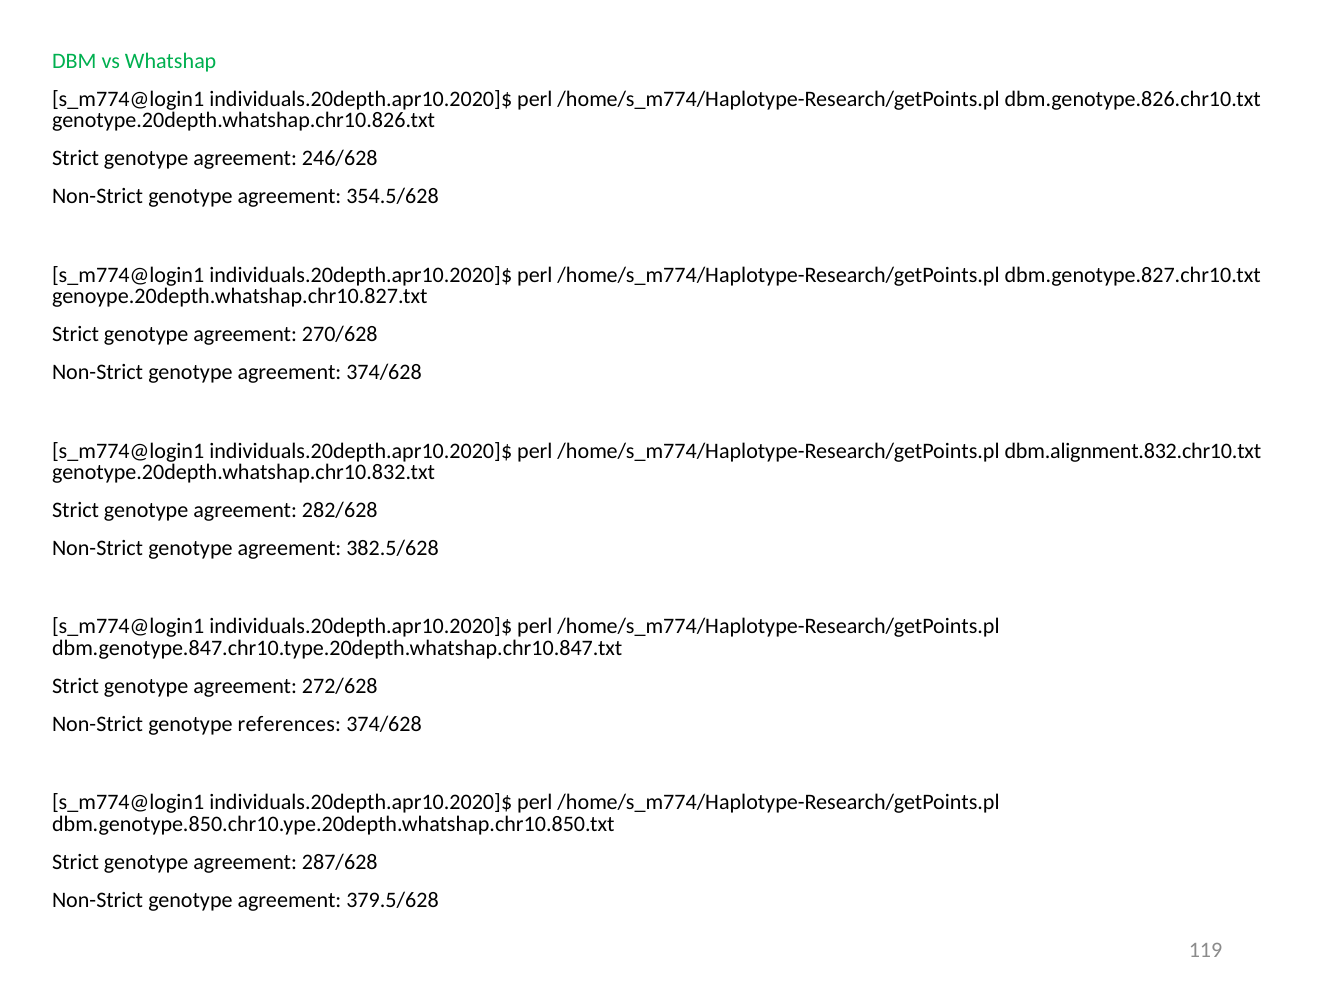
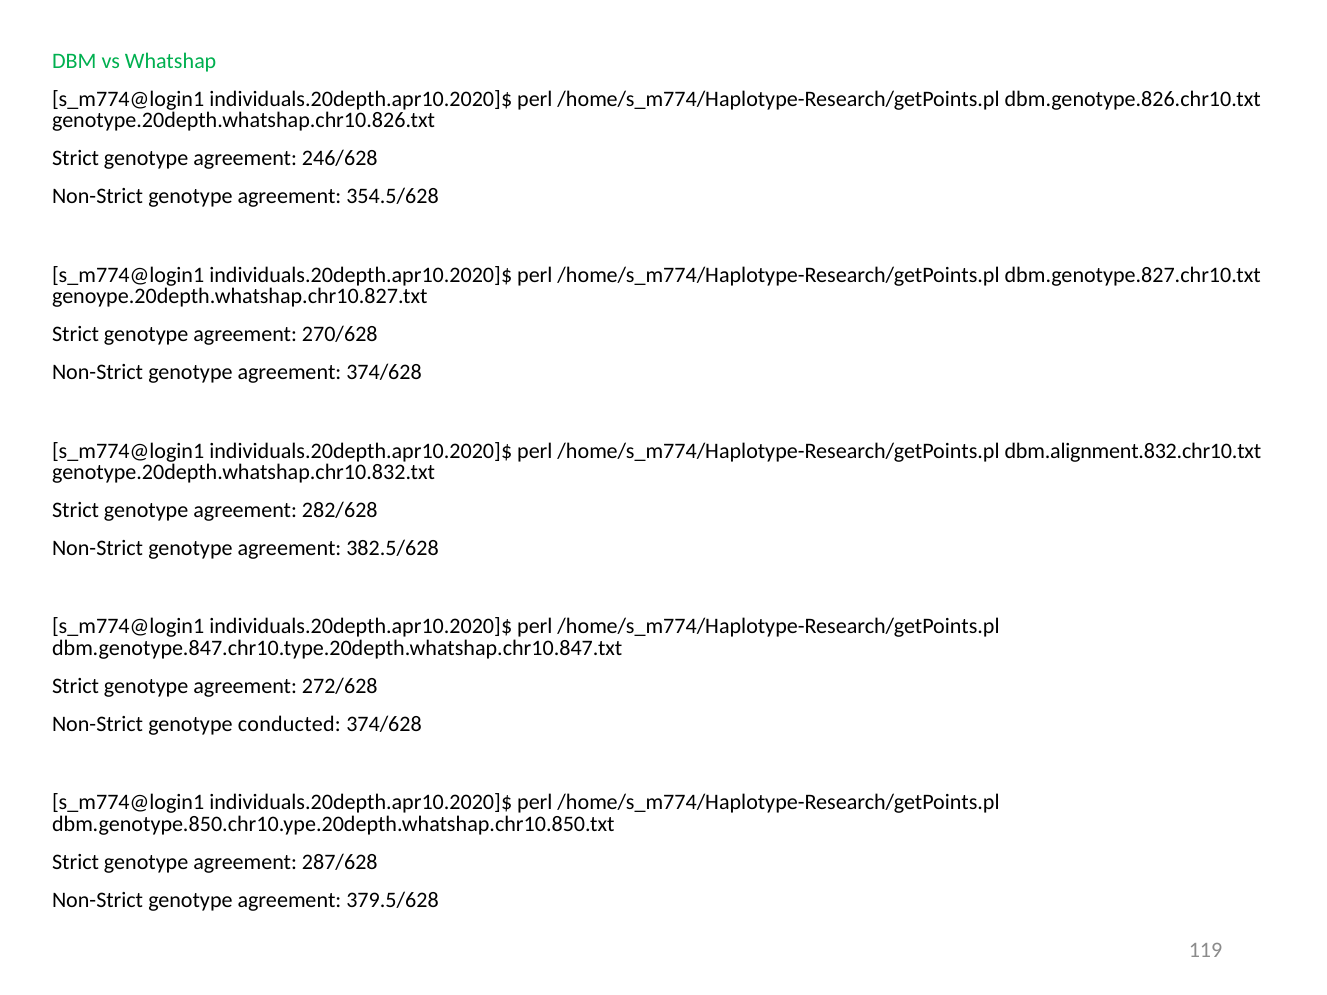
references: references -> conducted
